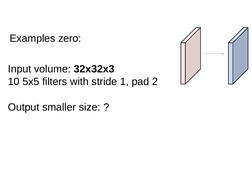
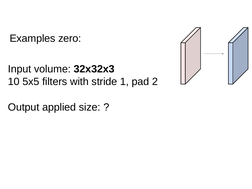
smaller: smaller -> applied
